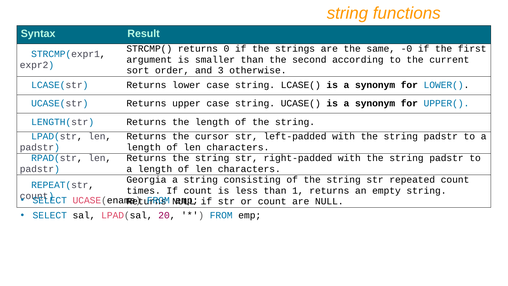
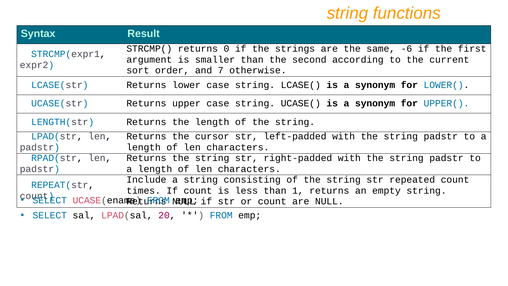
-0: -0 -> -6
3: 3 -> 7
Georgia: Georgia -> Include
